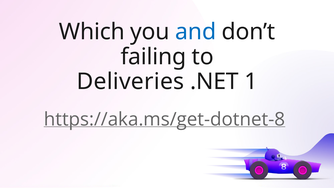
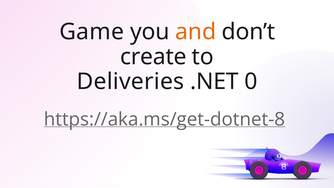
Which: Which -> Game
and colour: blue -> orange
failing: failing -> create
1: 1 -> 0
